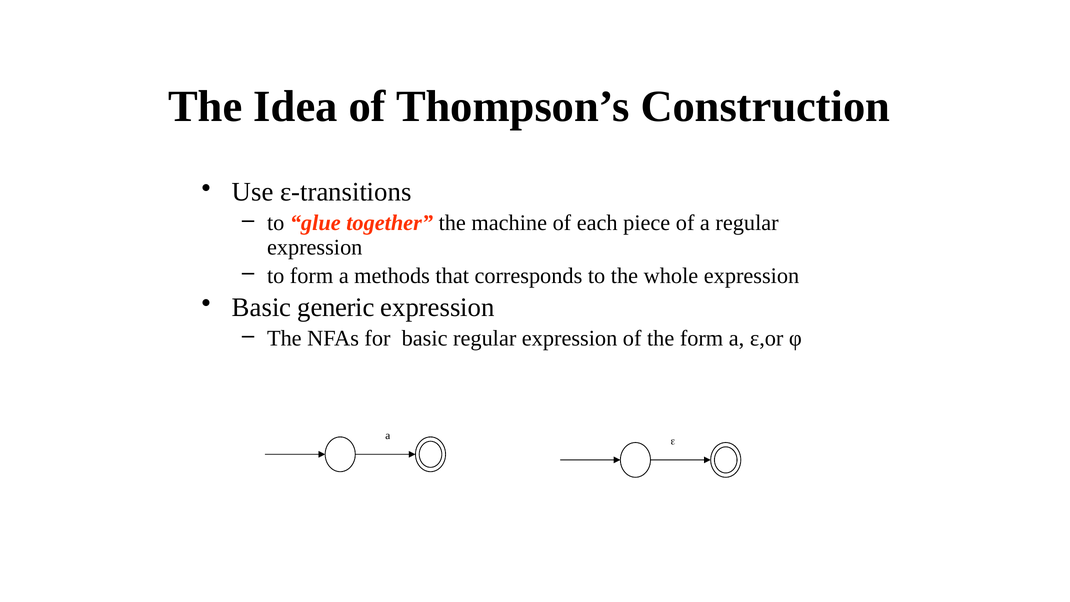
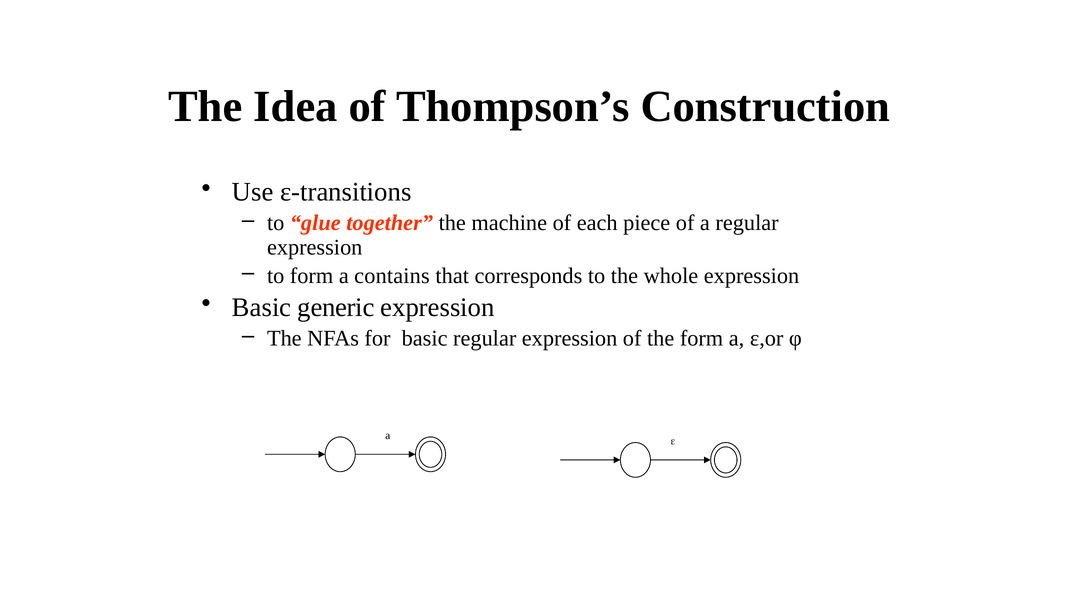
methods: methods -> contains
